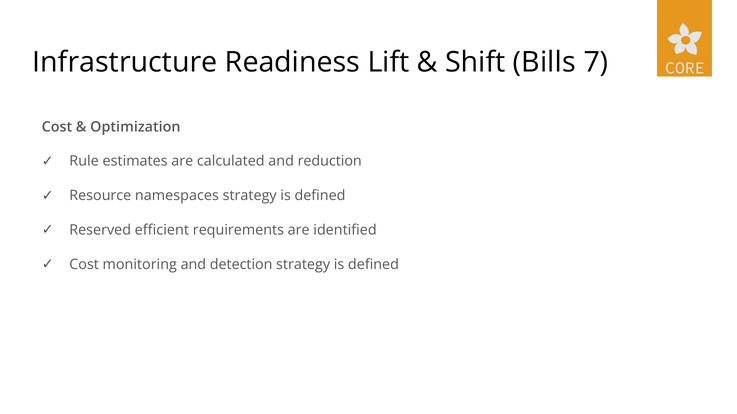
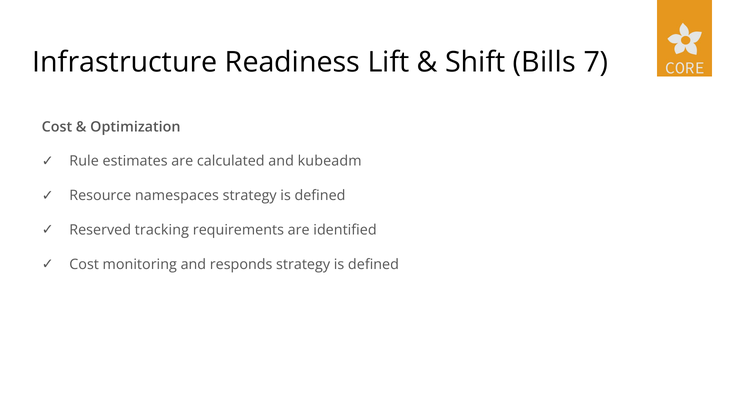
reduction: reduction -> kubeadm
efficient: efficient -> tracking
detection: detection -> responds
